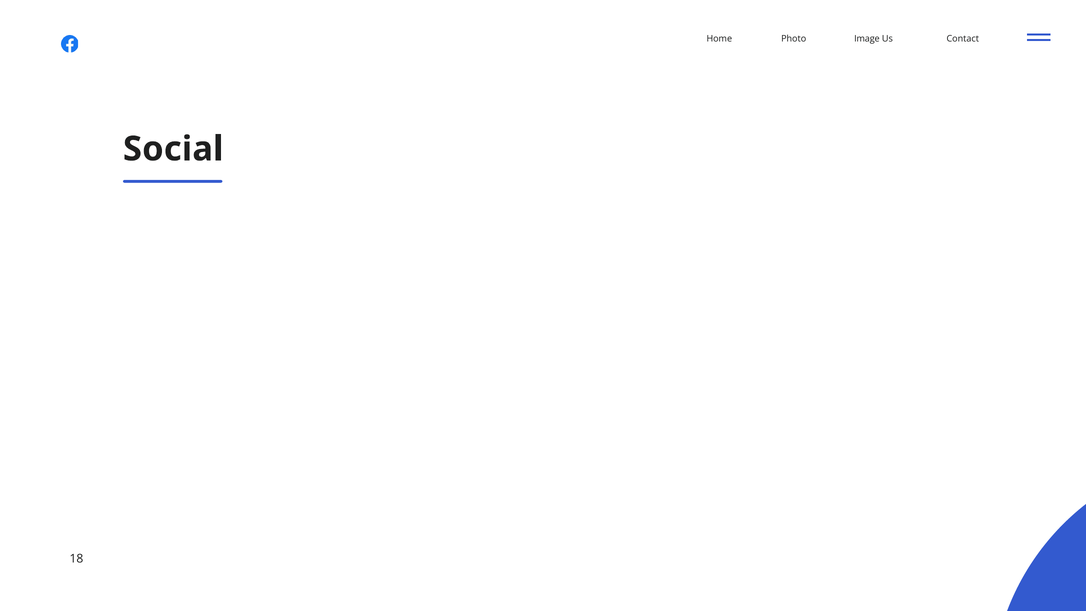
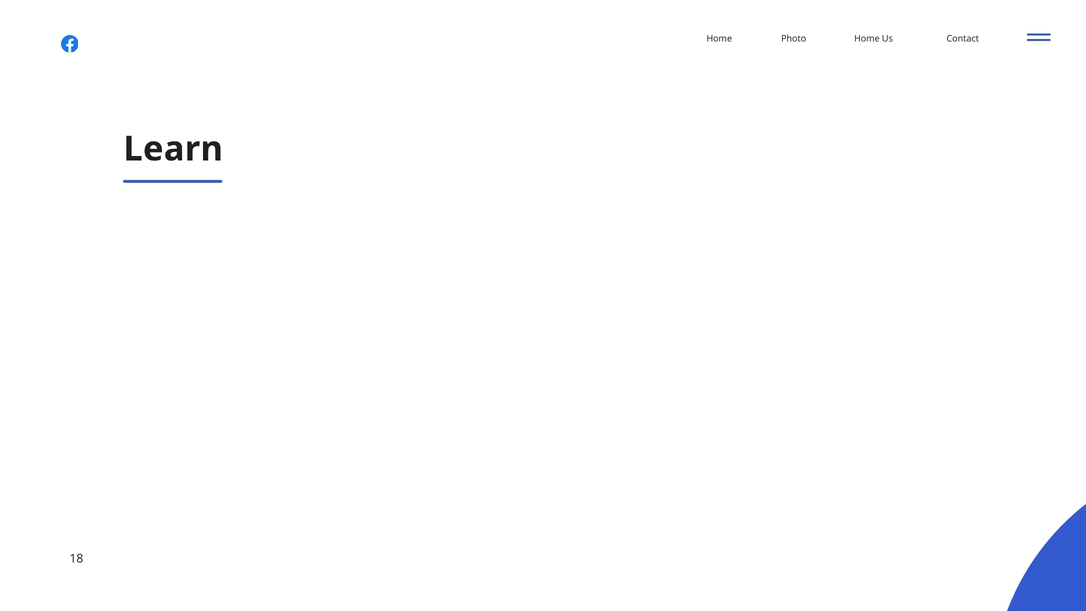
Image at (867, 39): Image -> Home
Social: Social -> Learn
